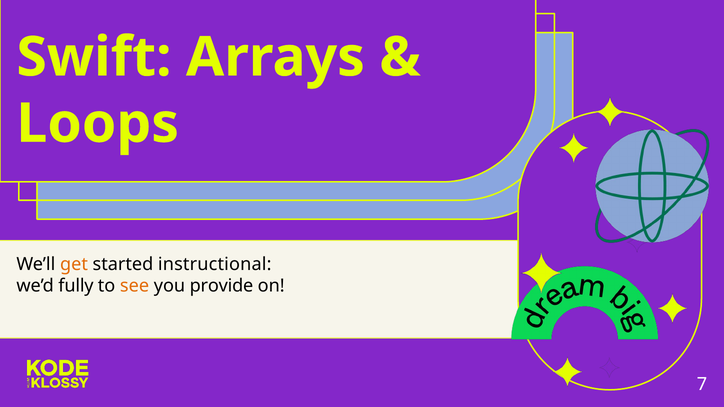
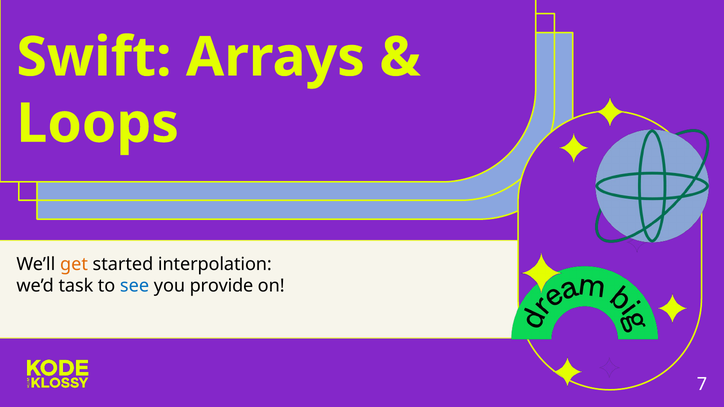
instructional: instructional -> interpolation
fully: fully -> task
see colour: orange -> blue
